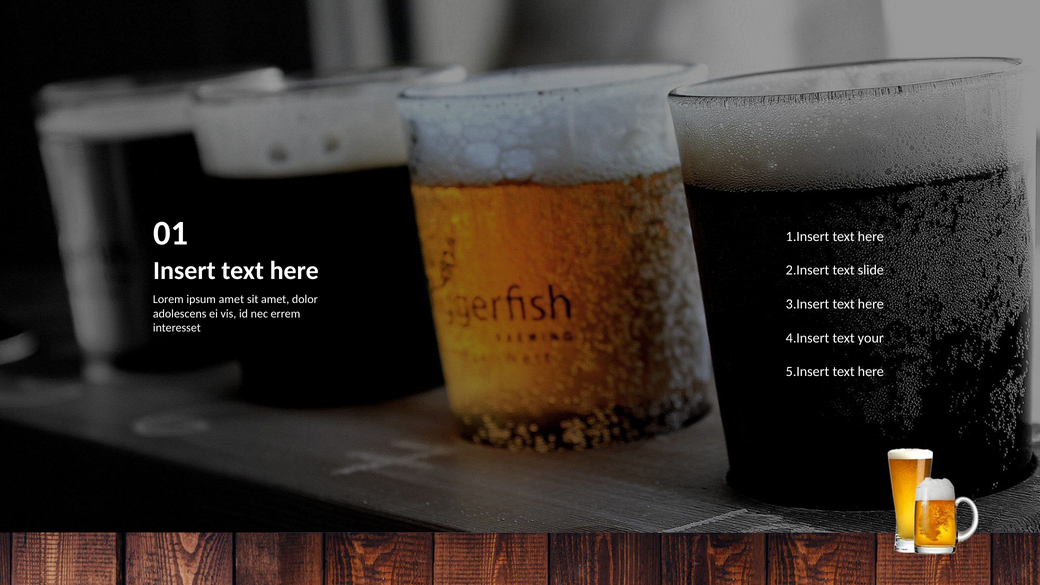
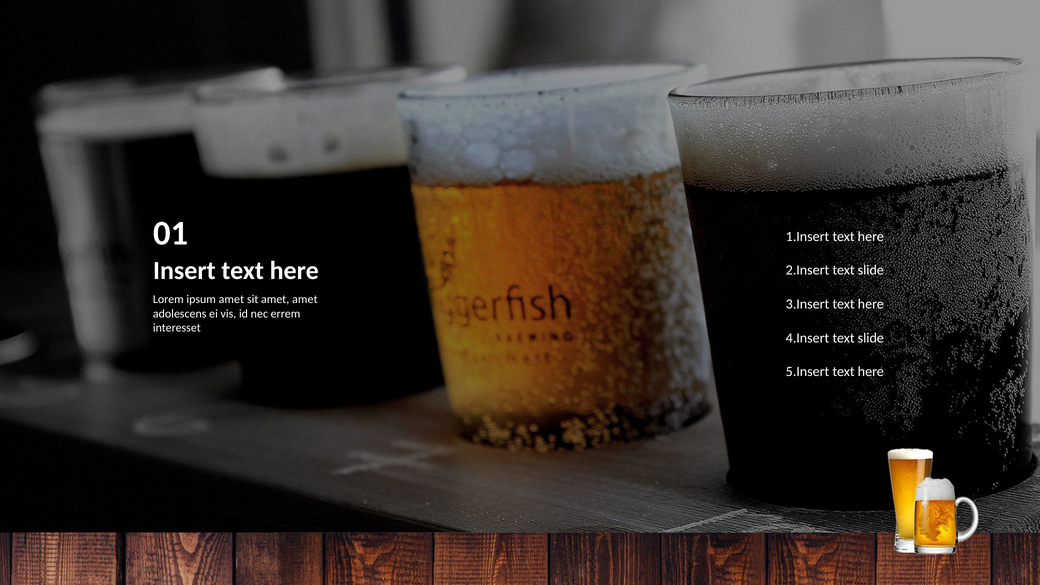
amet dolor: dolor -> amet
your at (871, 338): your -> slide
